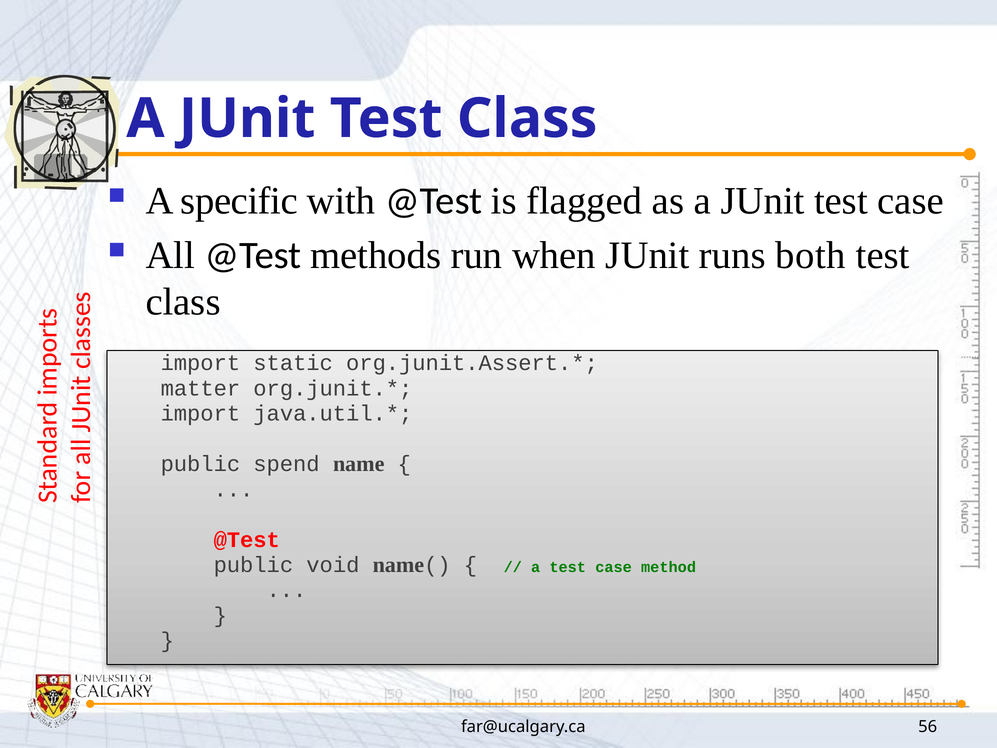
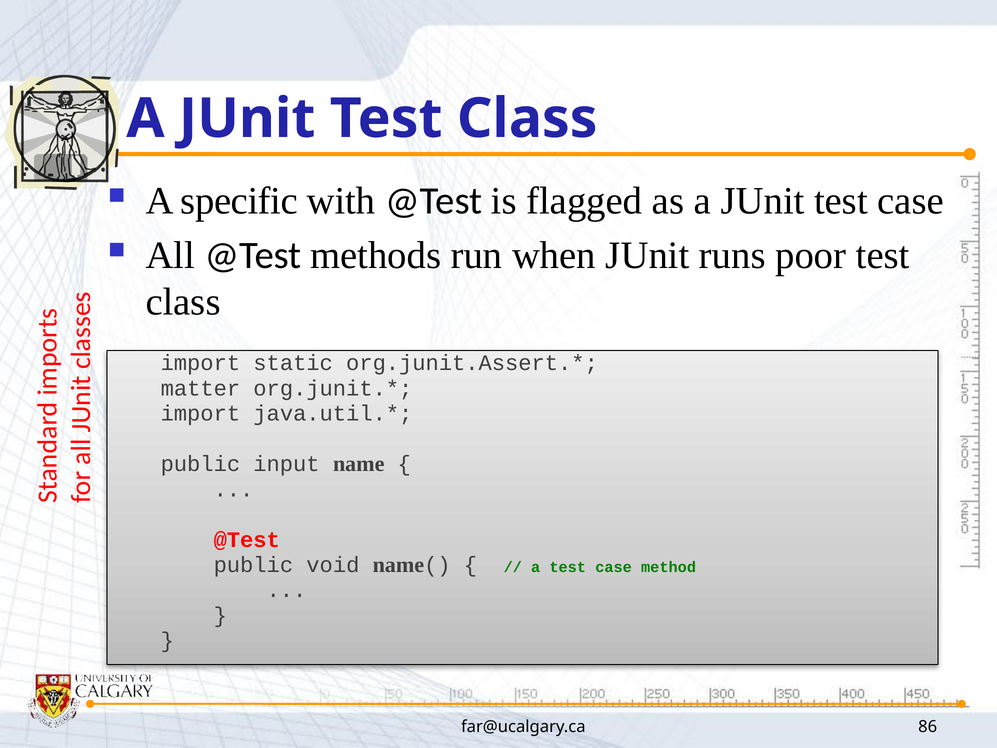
both: both -> poor
spend: spend -> input
56: 56 -> 86
